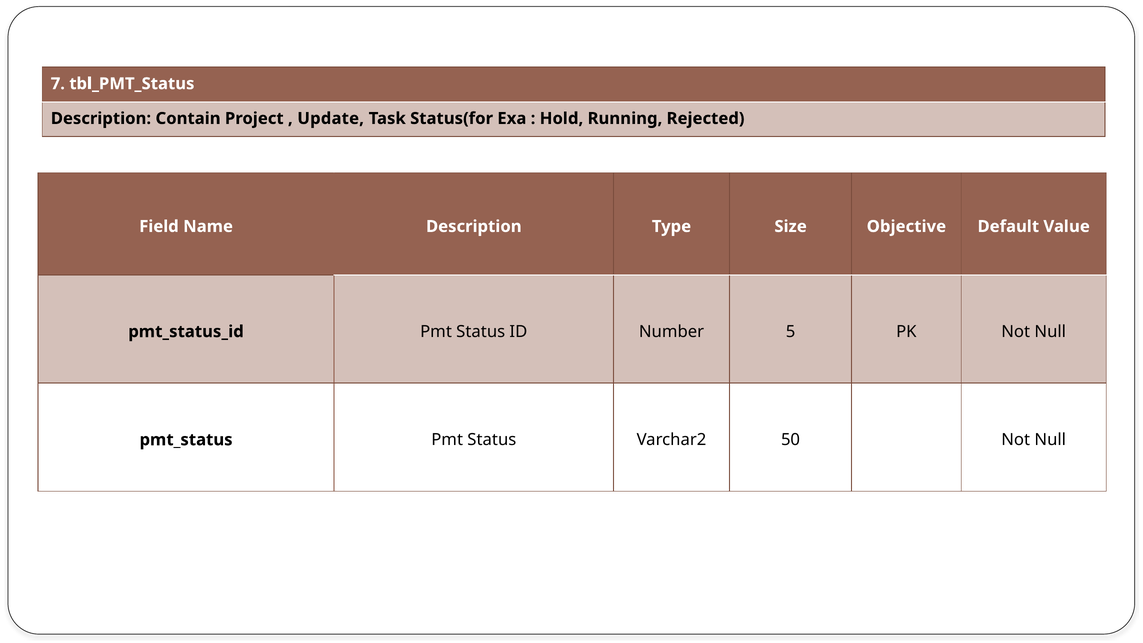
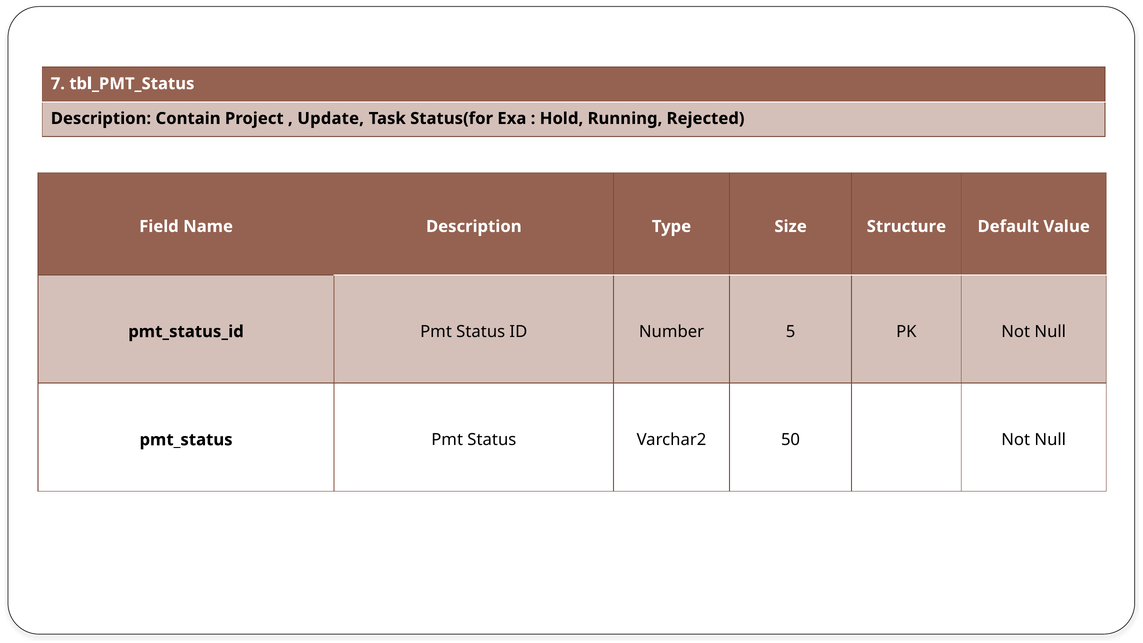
Objective: Objective -> Structure
